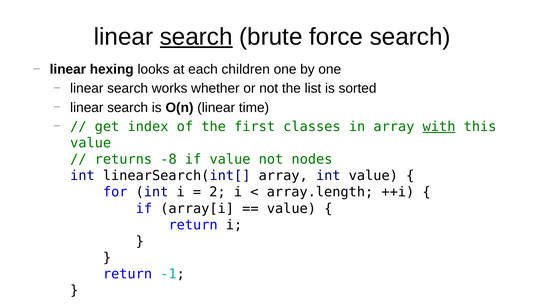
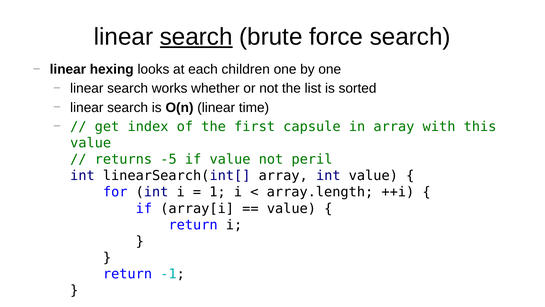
classes: classes -> capsule
with underline: present -> none
-8: -8 -> -5
nodes: nodes -> peril
2: 2 -> 1
